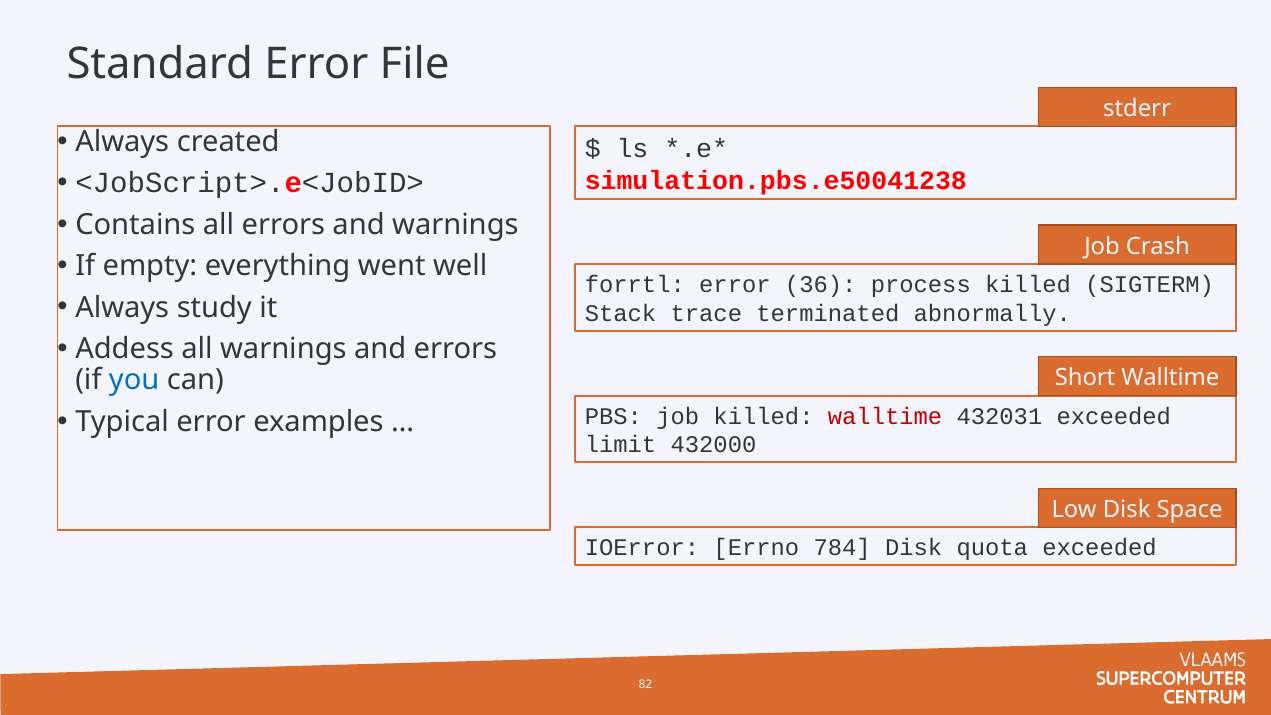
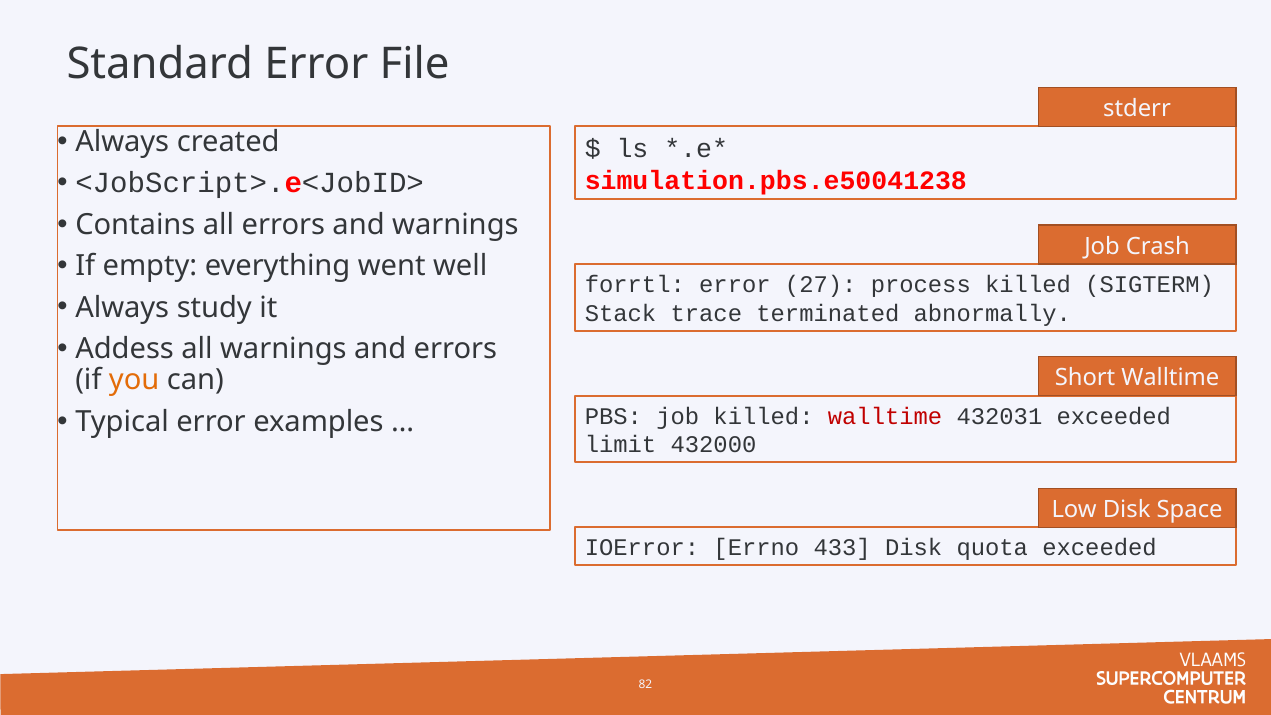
36: 36 -> 27
you colour: blue -> orange
784: 784 -> 433
